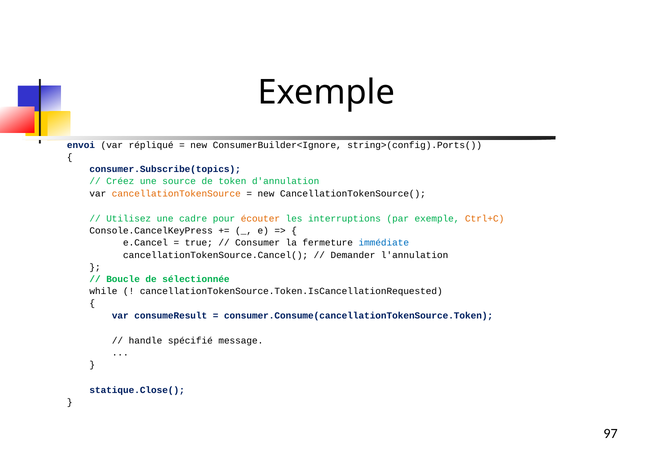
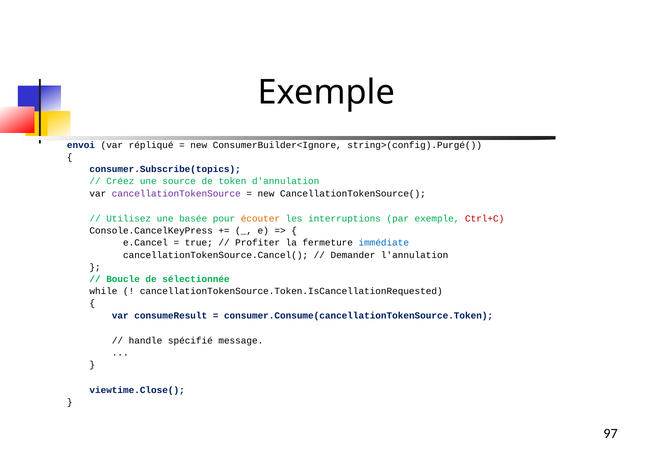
string>(config).Ports(: string>(config).Ports( -> string>(config).Purgé(
cancellationTokenSource colour: orange -> purple
cadre: cadre -> basée
Ctrl+C colour: orange -> red
Consumer: Consumer -> Profiter
statique.Close(: statique.Close( -> viewtime.Close(
